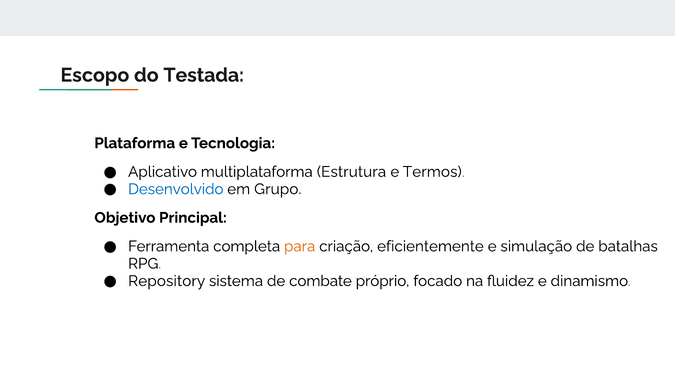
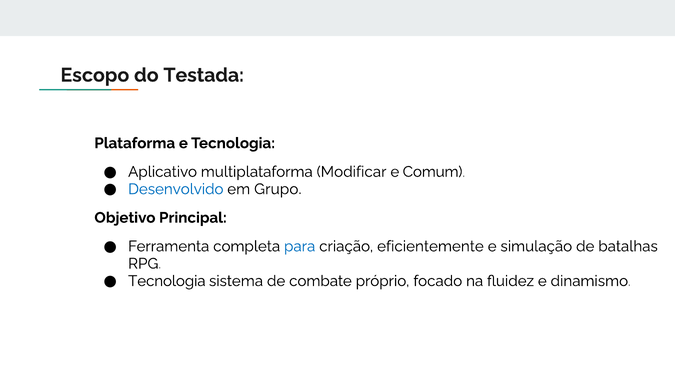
Estrutura: Estrutura -> Modificar
Termos: Termos -> Comum
para colour: orange -> blue
Repository at (167, 281): Repository -> Tecnologia
